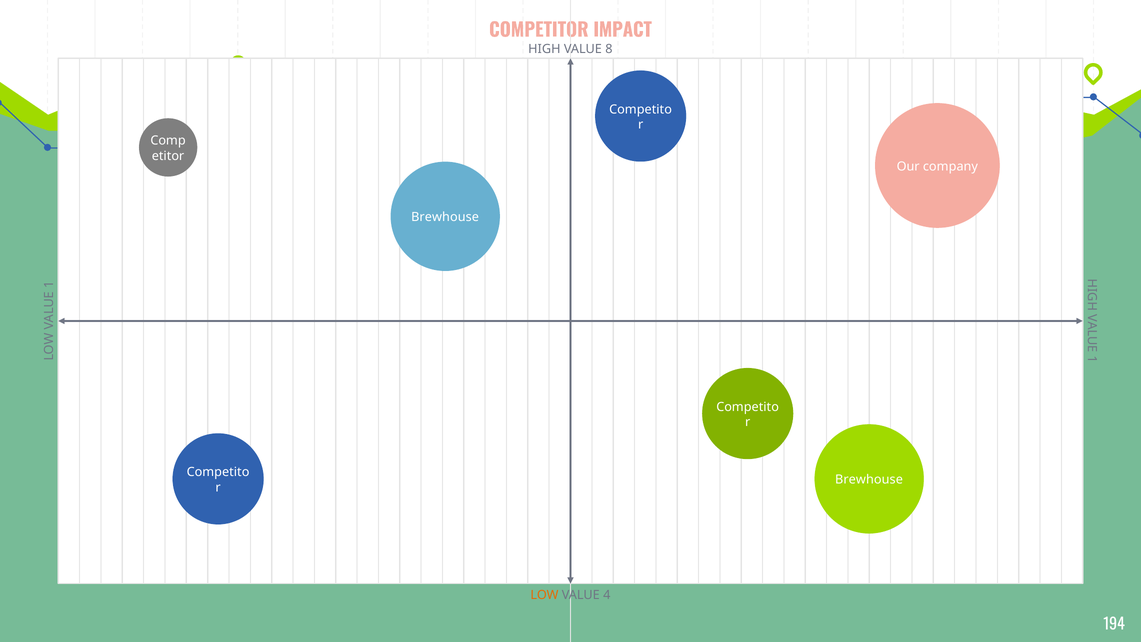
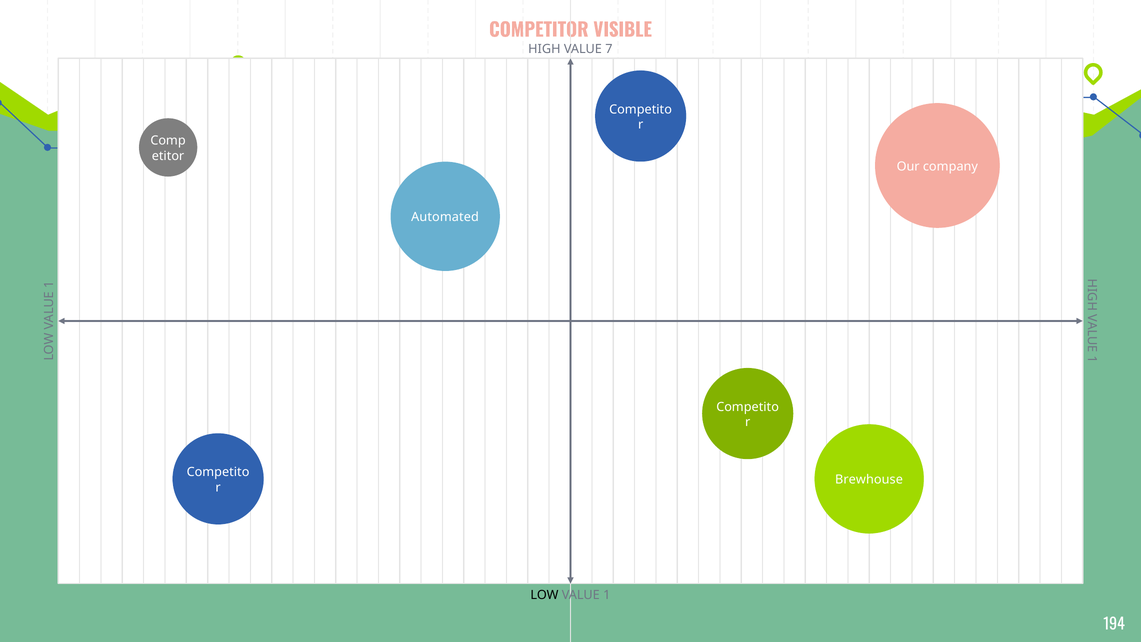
IMPACT: IMPACT -> VISIBLE
8: 8 -> 7
Brewhouse at (445, 217): Brewhouse -> Automated
LOW colour: orange -> black
VALUE 4: 4 -> 1
